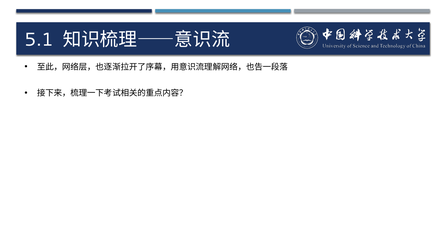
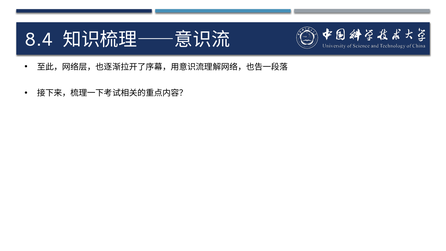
5.1: 5.1 -> 8.4
